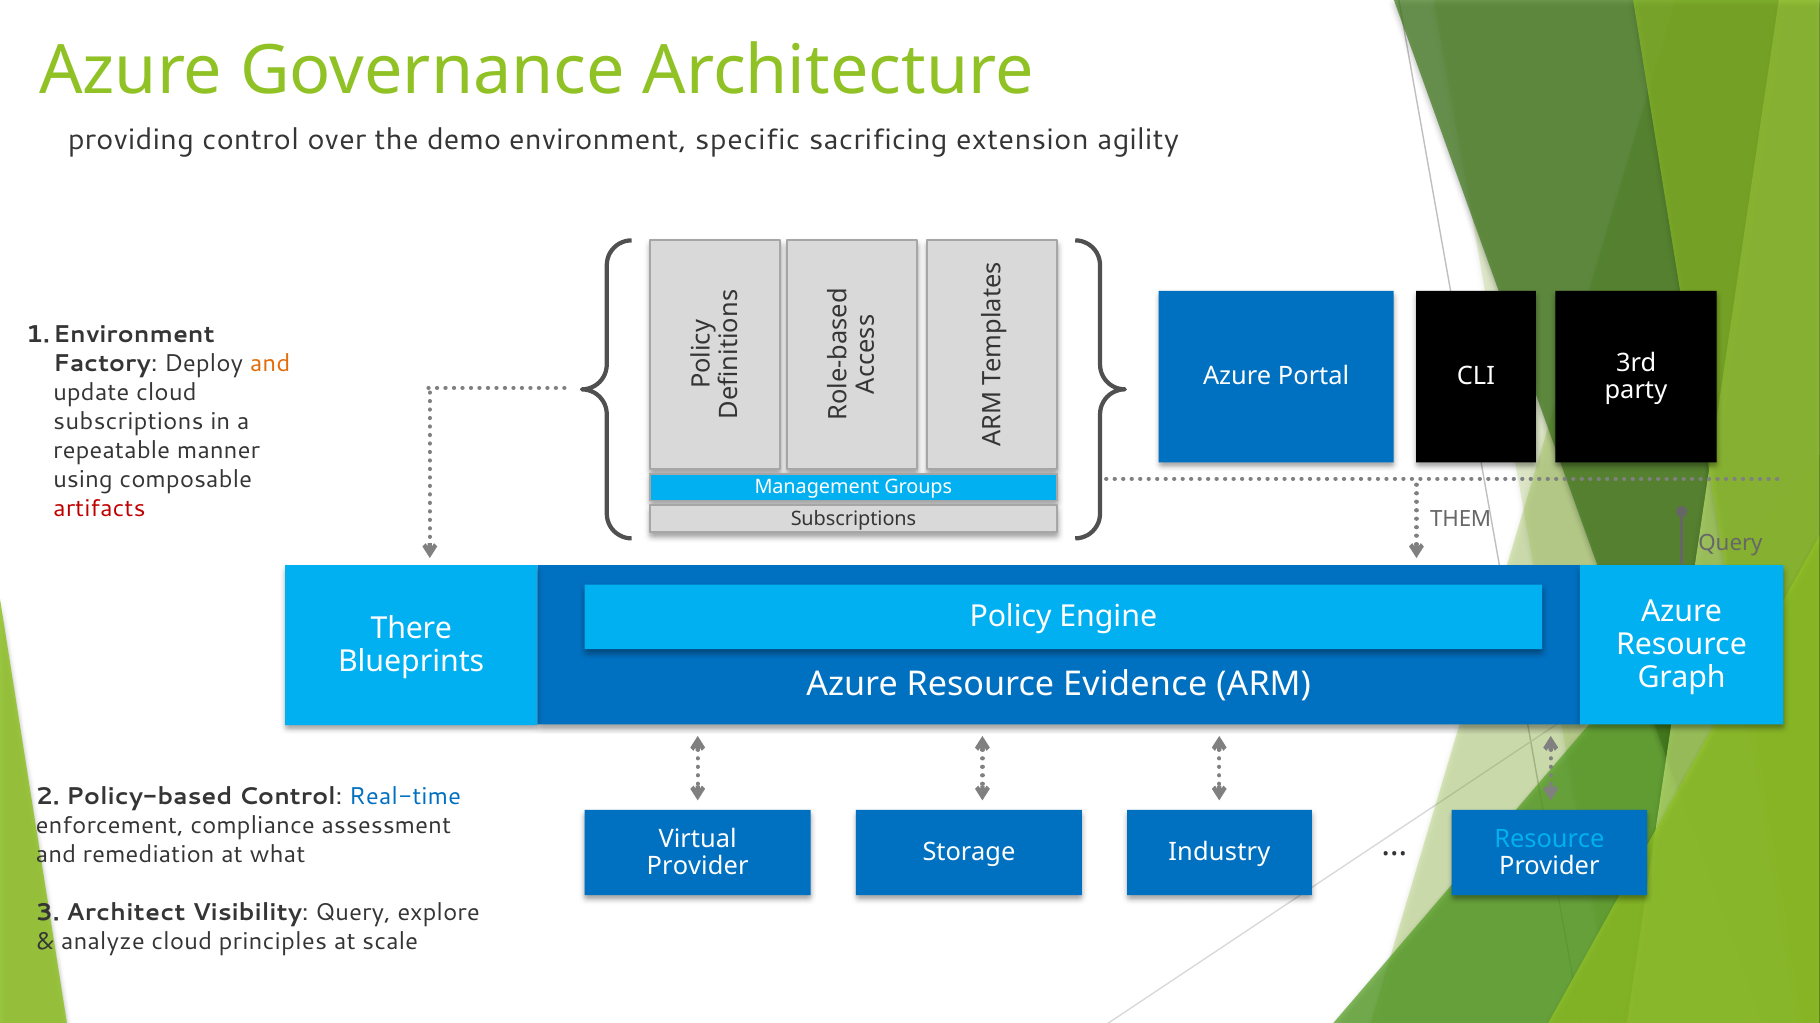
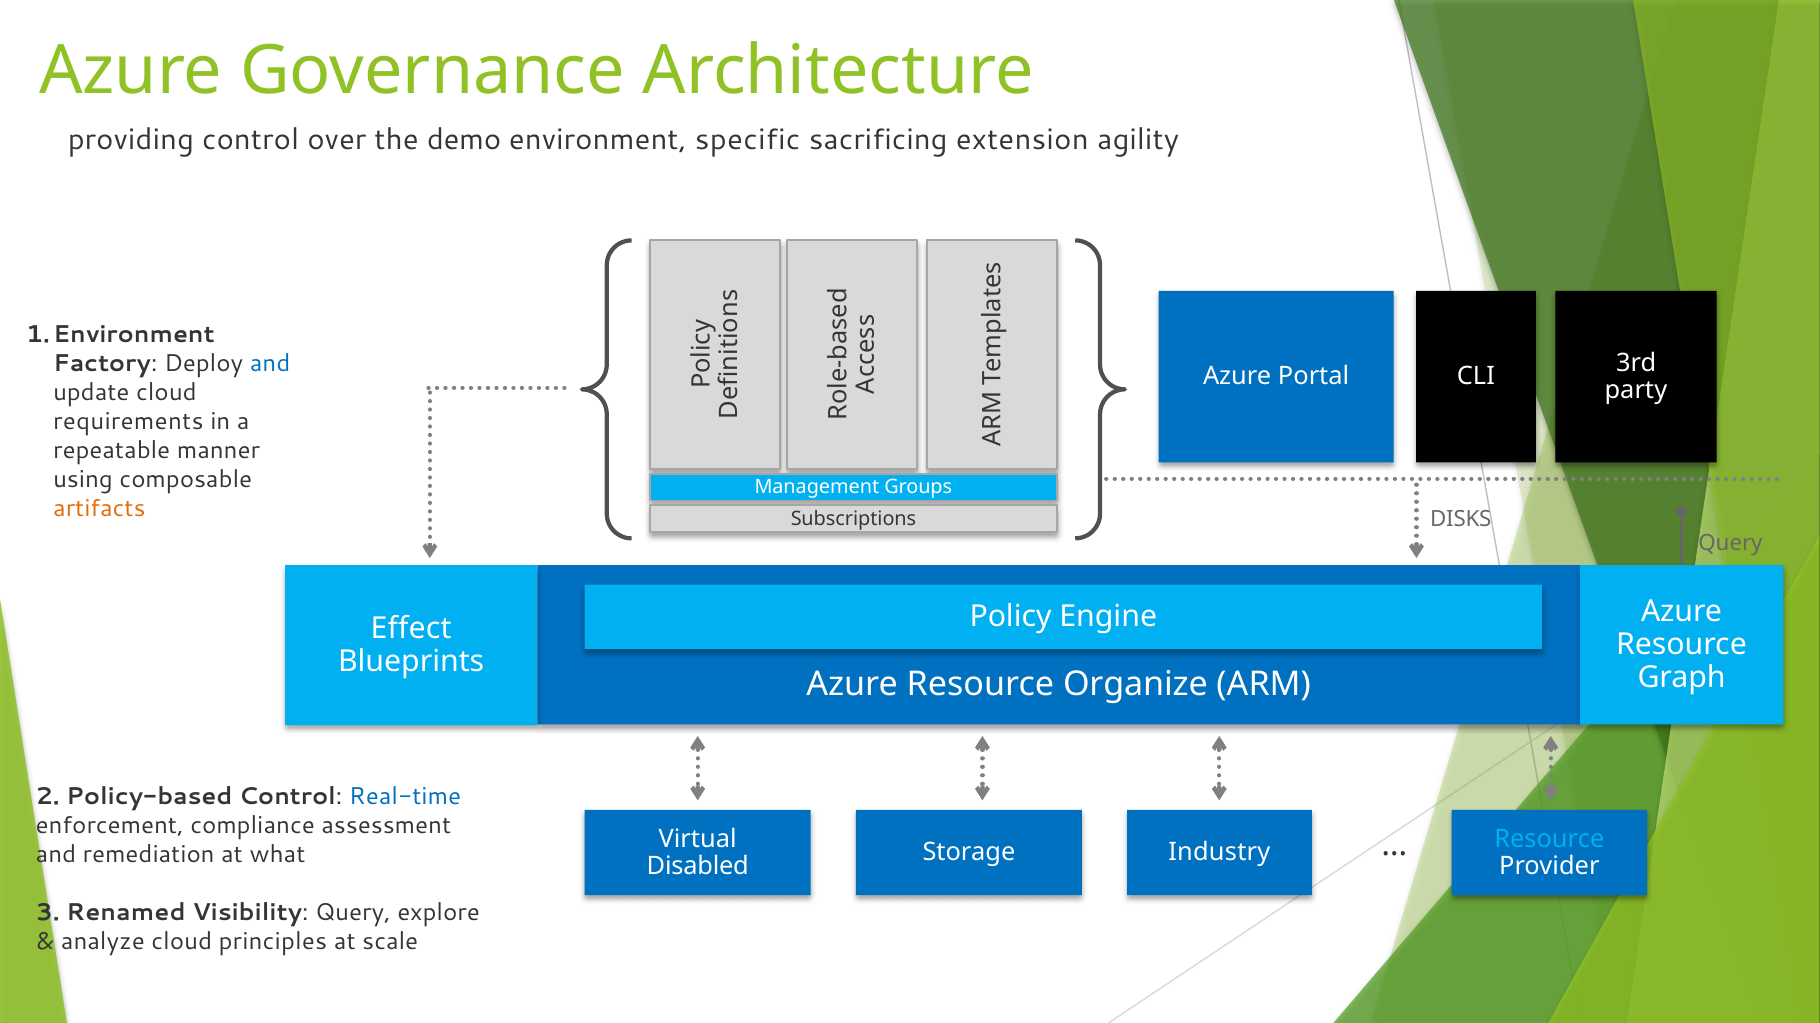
and at (270, 364) colour: orange -> blue
subscriptions at (128, 422): subscriptions -> requirements
artifacts colour: red -> orange
THEM: THEM -> DISKS
There: There -> Effect
Evidence: Evidence -> Organize
Provider at (698, 867): Provider -> Disabled
Architect: Architect -> Renamed
